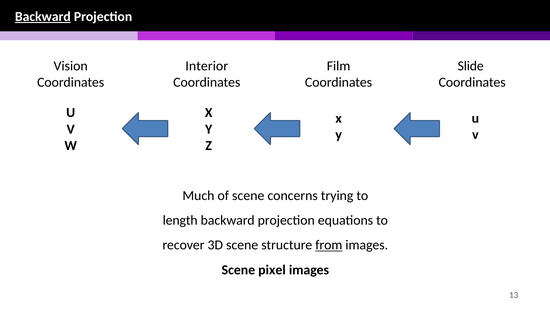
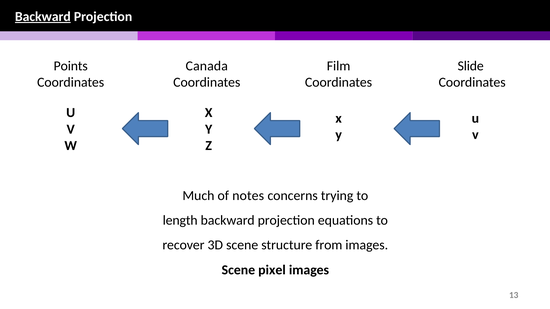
Vision: Vision -> Points
Interior: Interior -> Canada
of scene: scene -> notes
from underline: present -> none
